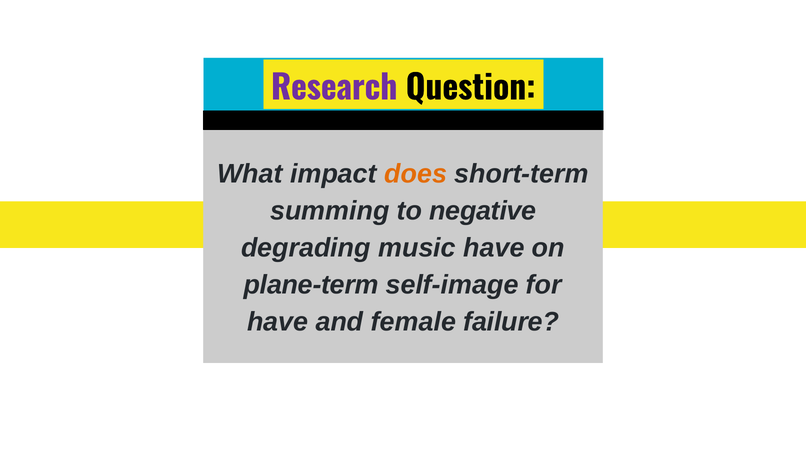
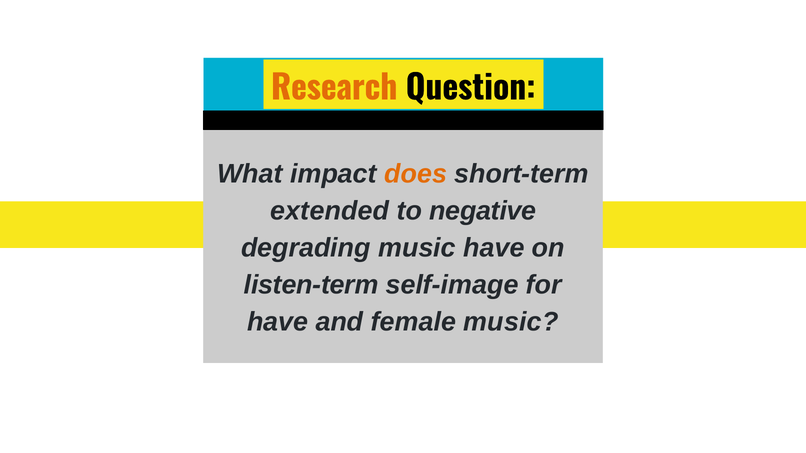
Research colour: purple -> orange
summing: summing -> extended
plane-term: plane-term -> listen-term
female failure: failure -> music
